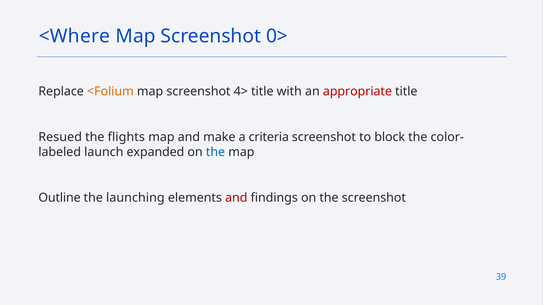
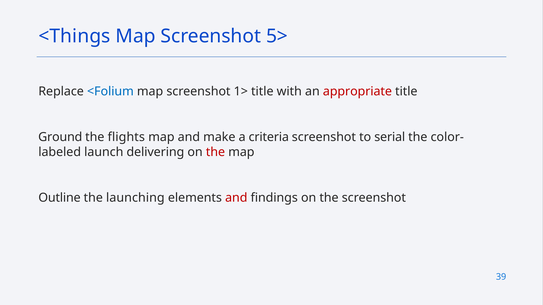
<Where: <Where -> <Things
0>: 0> -> 5>
<Folium colour: orange -> blue
4>: 4> -> 1>
Resued: Resued -> Ground
block: block -> serial
expanded: expanded -> delivering
the at (215, 152) colour: blue -> red
